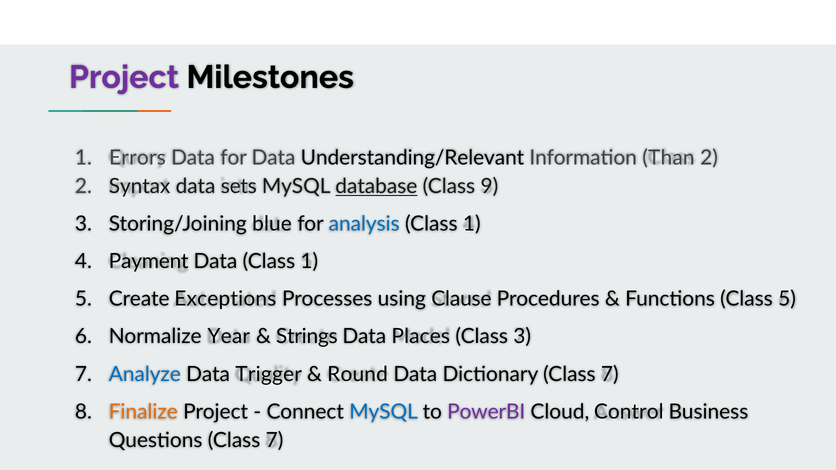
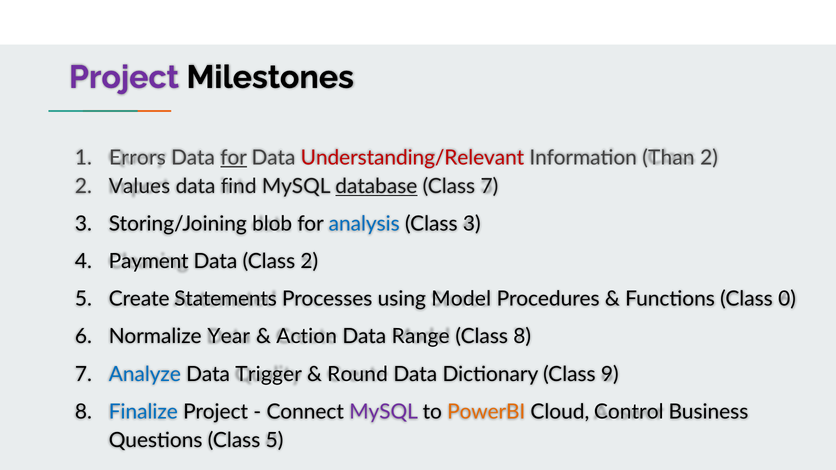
for at (234, 158) underline: none -> present
Understanding/Relevant colour: black -> red
Syntax: Syntax -> Values
sets: sets -> find
Class 9: 9 -> 7
blue: blue -> blob
1 at (472, 224): 1 -> 3
Data Class 1: 1 -> 2
Exceptions: Exceptions -> Statements
Clause: Clause -> Model
Class 5: 5 -> 0
Strings: Strings -> Action
Places: Places -> Range
Class 3: 3 -> 8
Dictionary Class 7: 7 -> 9
Finalize colour: orange -> blue
MySQL at (384, 412) colour: blue -> purple
PowerBI colour: purple -> orange
Questions Class 7: 7 -> 5
